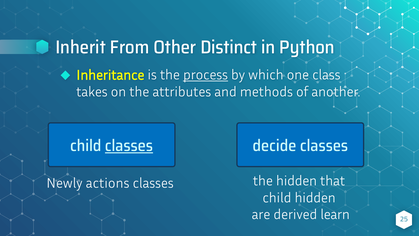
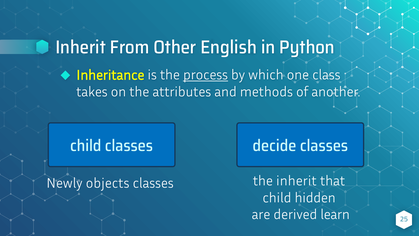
Distinct: Distinct -> English
classes at (129, 146) underline: present -> none
actions: actions -> objects
the hidden: hidden -> inherit
